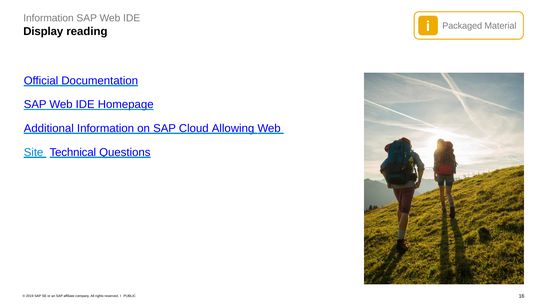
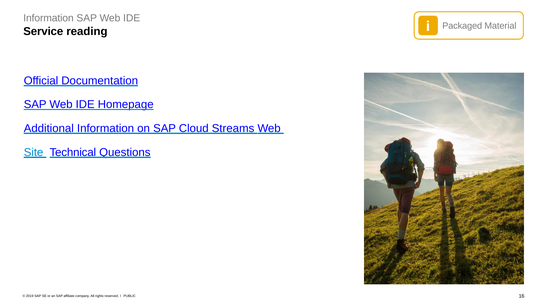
Display: Display -> Service
Allowing: Allowing -> Streams
